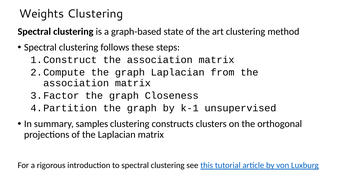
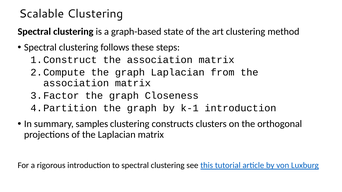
Weights: Weights -> Scalable
k-1 unsupervised: unsupervised -> introduction
